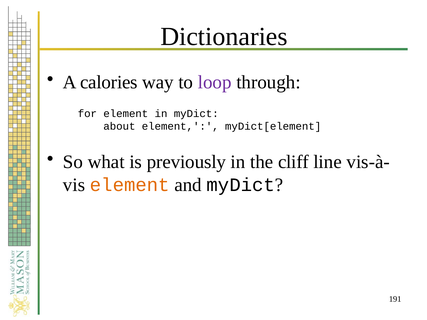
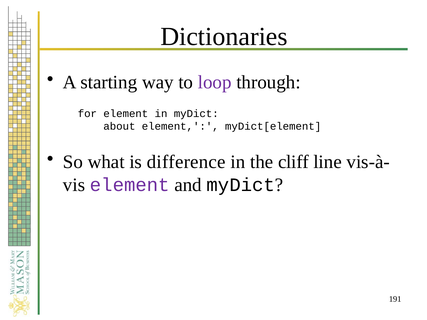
calories: calories -> starting
previously: previously -> difference
element at (130, 185) colour: orange -> purple
